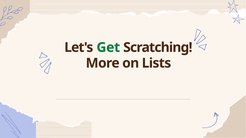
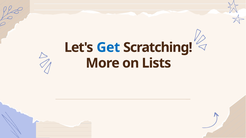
Get colour: green -> blue
